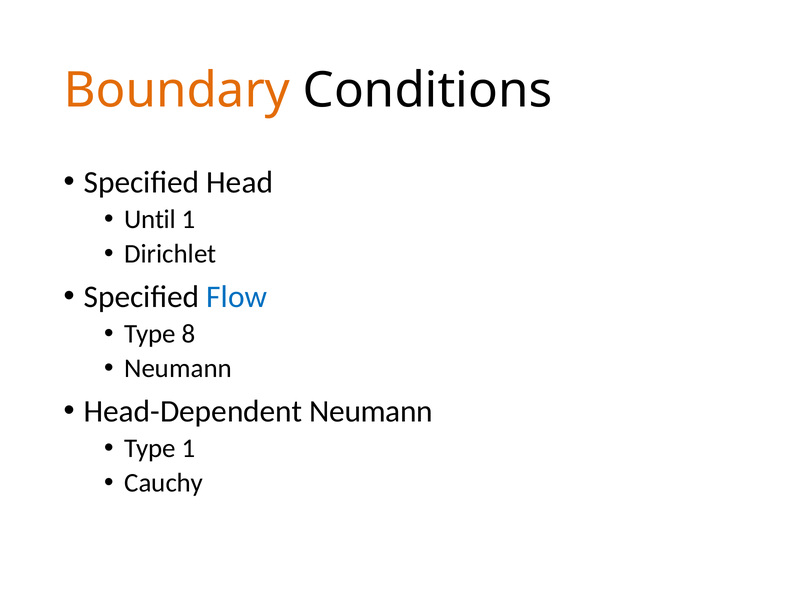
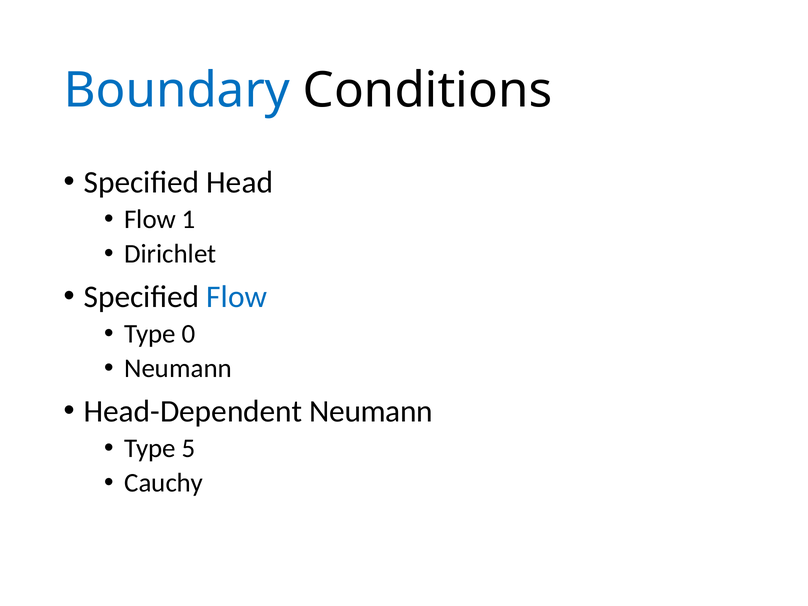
Boundary colour: orange -> blue
Until at (150, 219): Until -> Flow
8: 8 -> 0
Type 1: 1 -> 5
